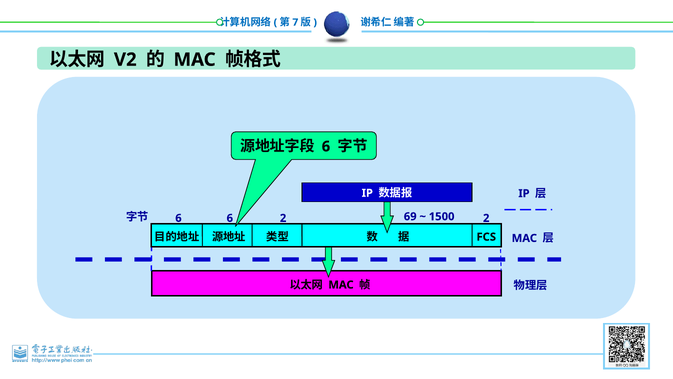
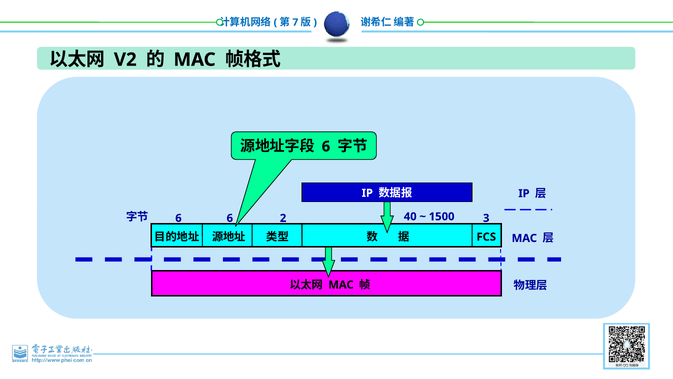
69: 69 -> 40
2 at (486, 218): 2 -> 3
